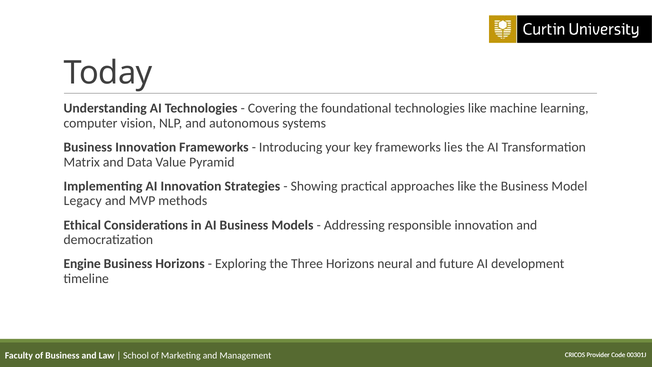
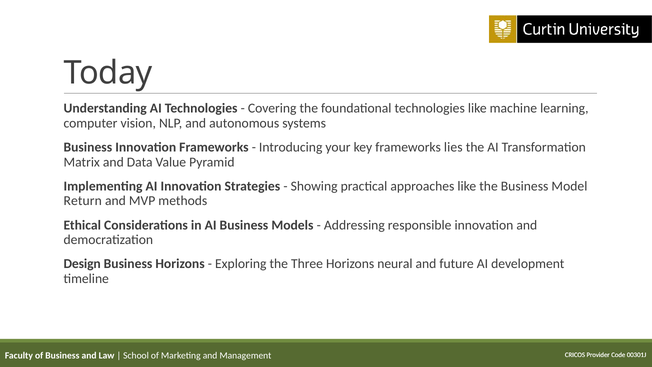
Legacy: Legacy -> Return
Engine: Engine -> Design
